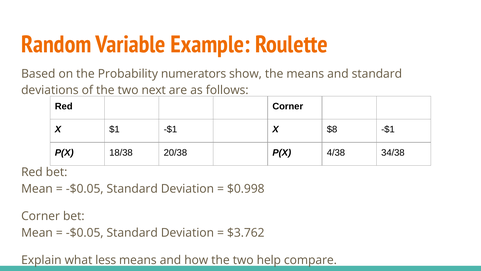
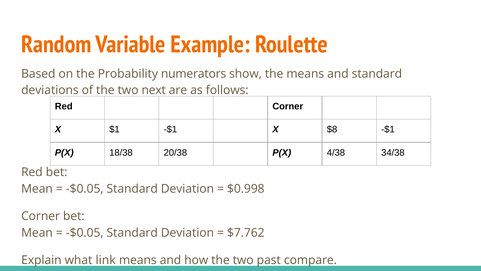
$3.762: $3.762 -> $7.762
less: less -> link
help: help -> past
